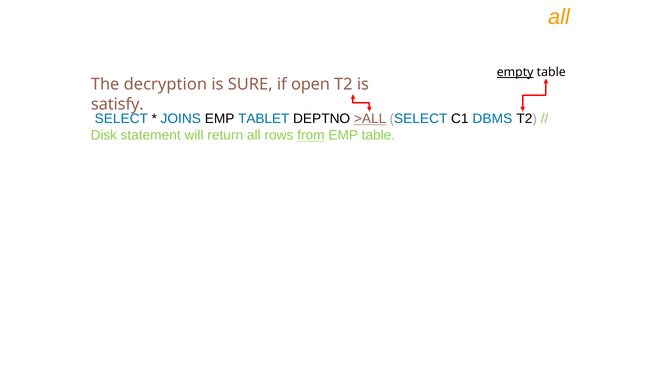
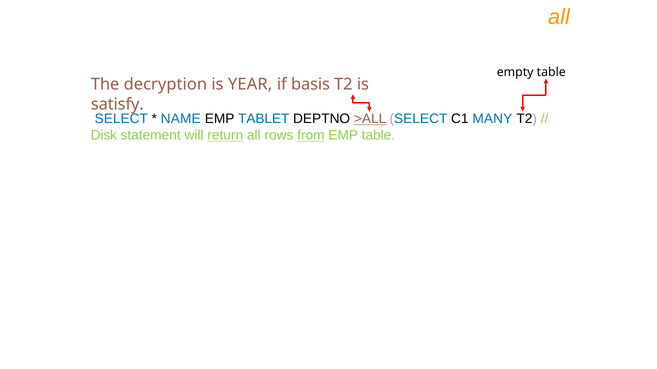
empty underline: present -> none
SURE: SURE -> YEAR
open: open -> basis
JOINS: JOINS -> NAME
DBMS: DBMS -> MANY
return underline: none -> present
